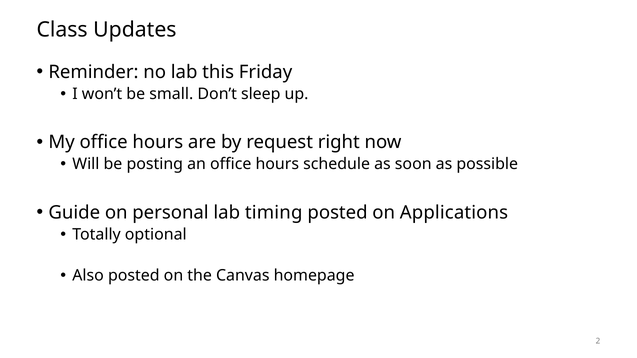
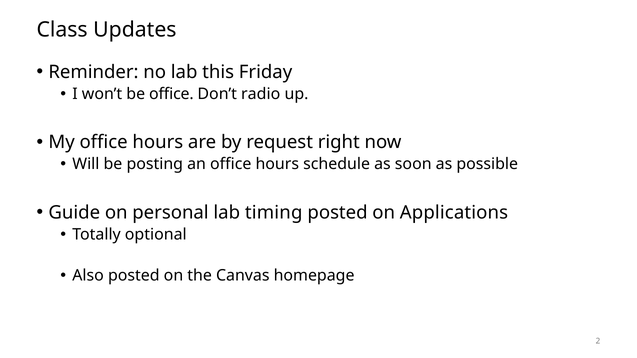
be small: small -> office
sleep: sleep -> radio
